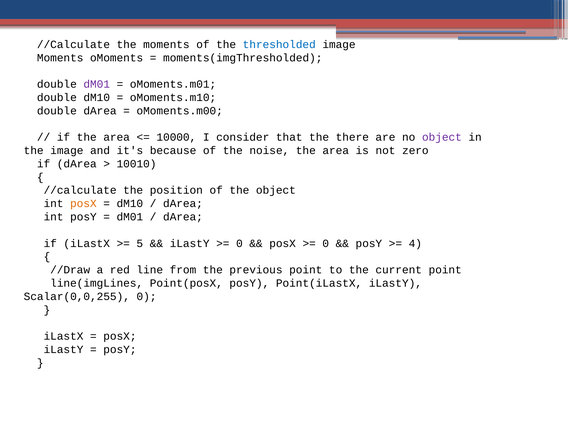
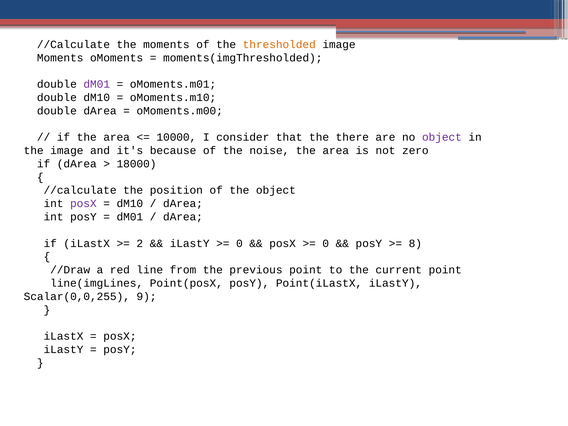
thresholded colour: blue -> orange
10010: 10010 -> 18000
posX at (83, 204) colour: orange -> purple
5: 5 -> 2
4: 4 -> 8
Scalar(0,0,255 0: 0 -> 9
